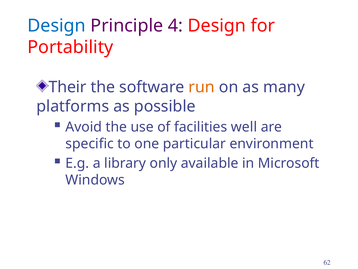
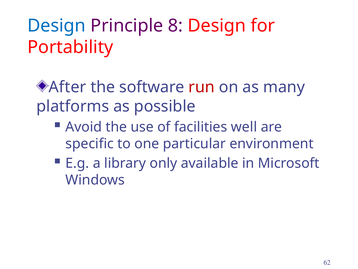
4: 4 -> 8
Their: Their -> After
run colour: orange -> red
